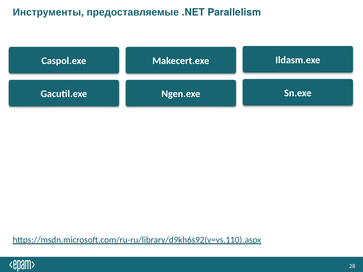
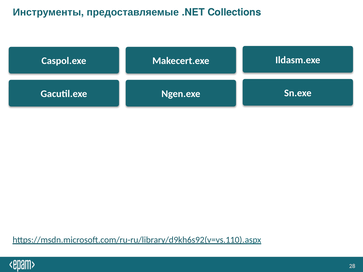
Parallelism: Parallelism -> Collections
